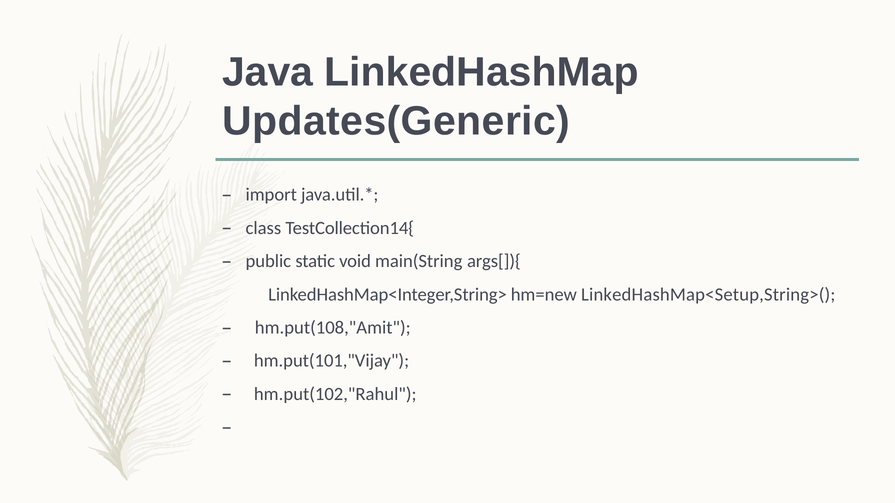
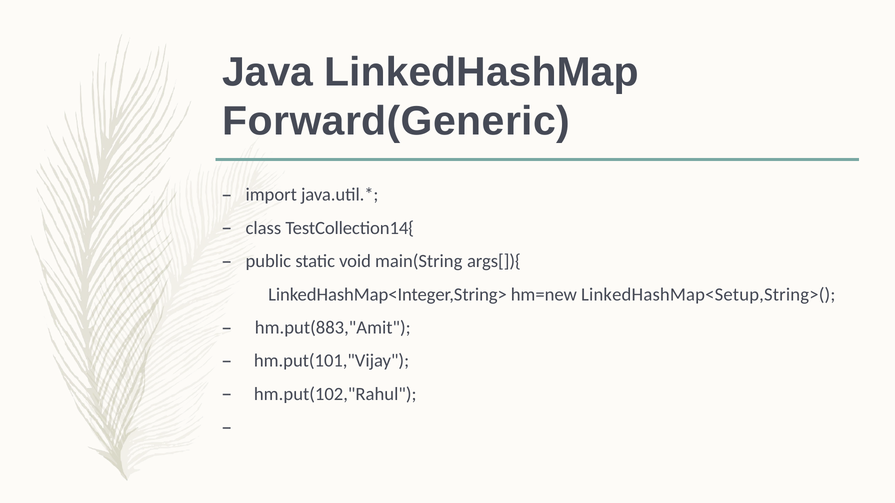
Updates(Generic: Updates(Generic -> Forward(Generic
hm.put(108,"Amit: hm.put(108,"Amit -> hm.put(883,"Amit
